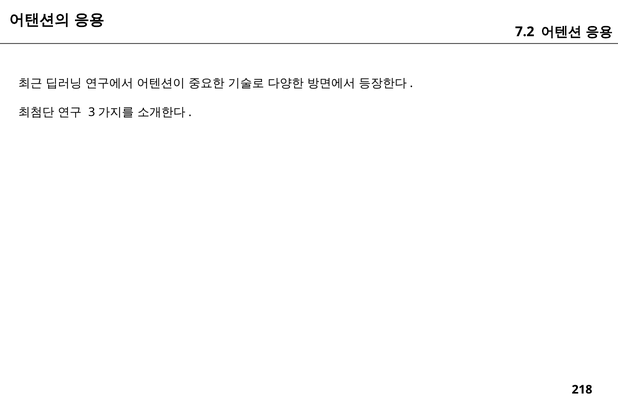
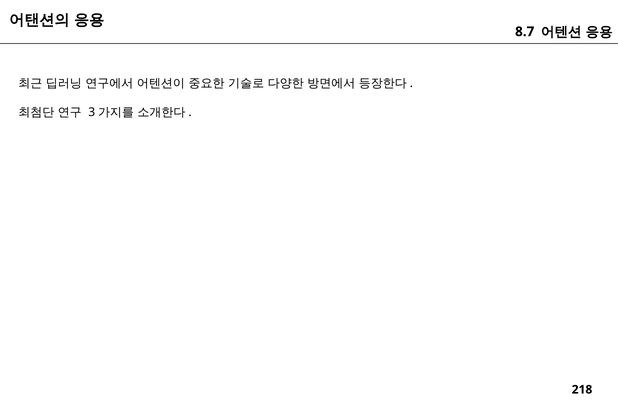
7.2: 7.2 -> 8.7
